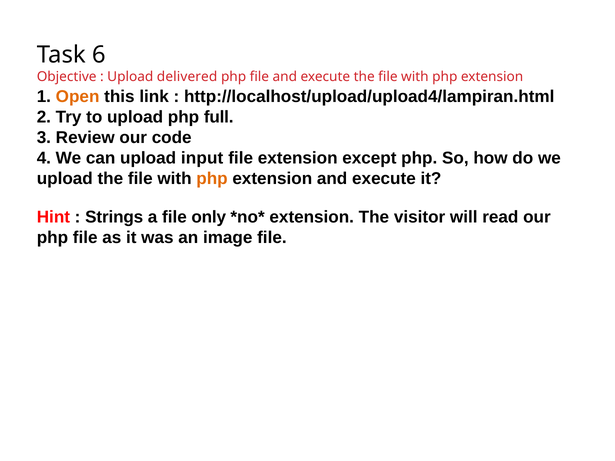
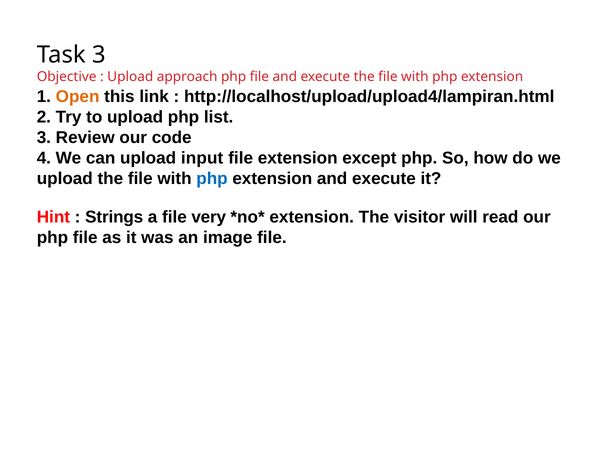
Task 6: 6 -> 3
delivered: delivered -> approach
full: full -> list
php at (212, 179) colour: orange -> blue
only: only -> very
